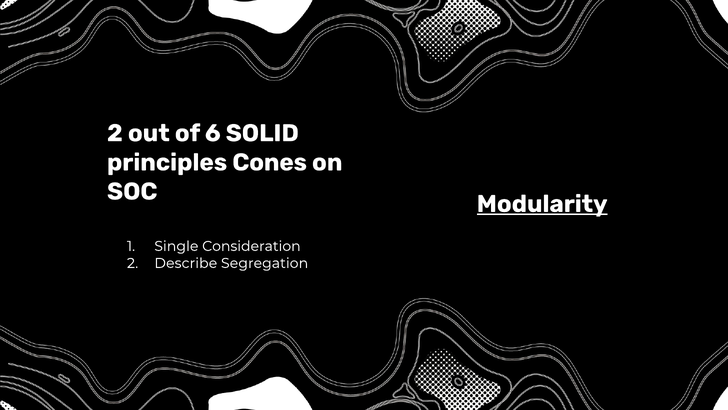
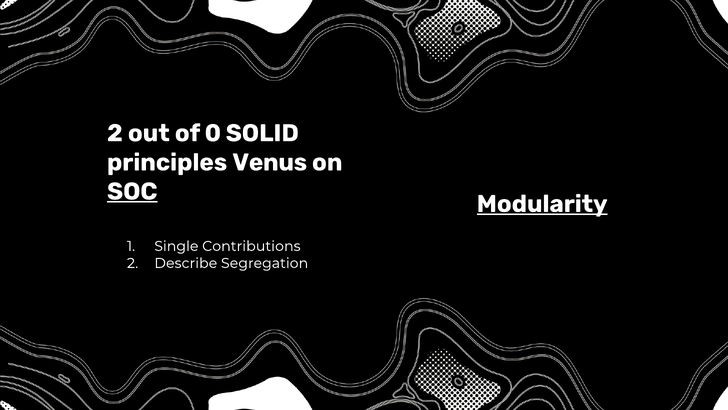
6: 6 -> 0
Cones: Cones -> Venus
SOC underline: none -> present
Consideration: Consideration -> Contributions
